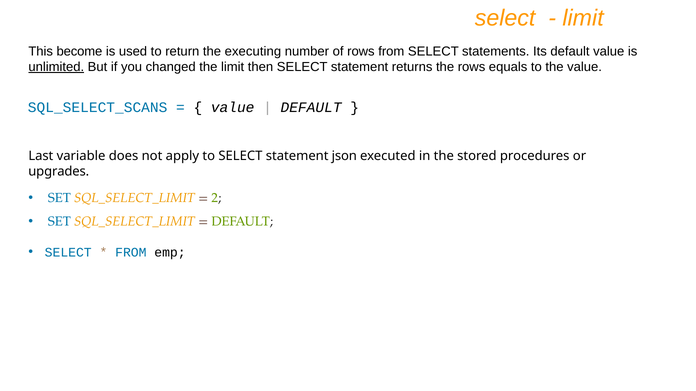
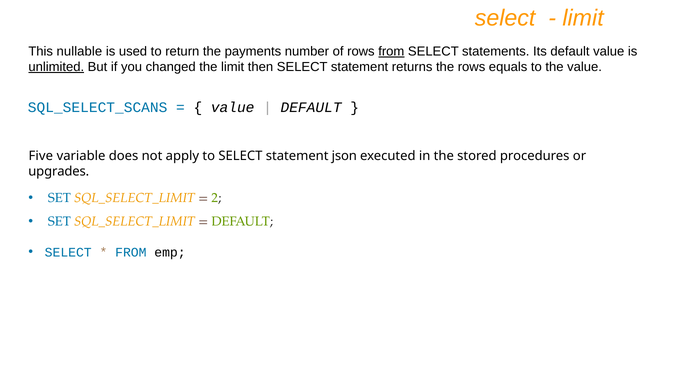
become: become -> nullable
executing: executing -> payments
from at (391, 51) underline: none -> present
Last: Last -> Five
